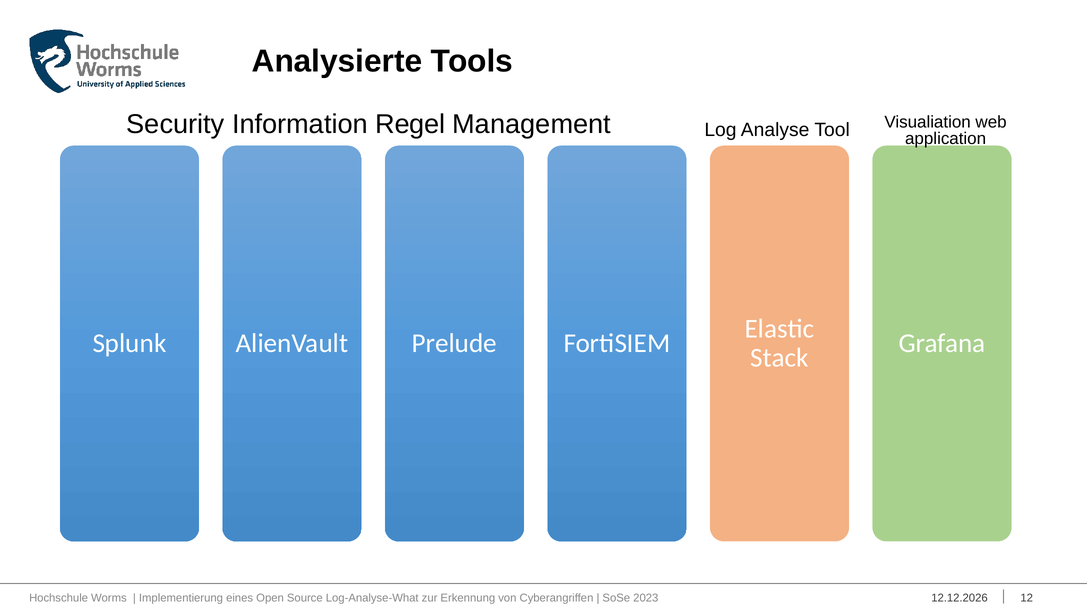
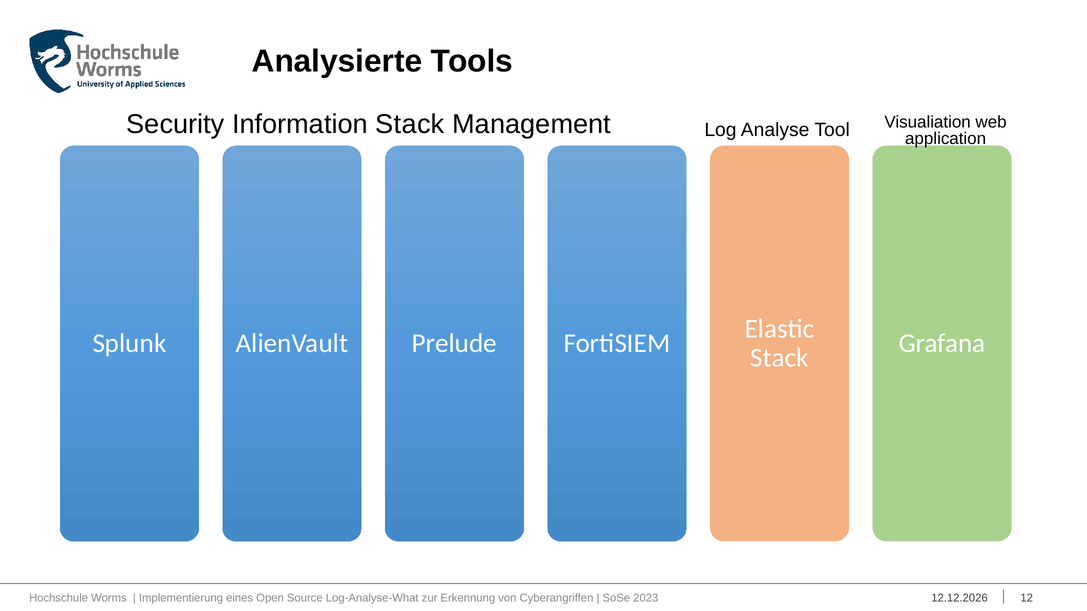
Information Regel: Regel -> Stack
